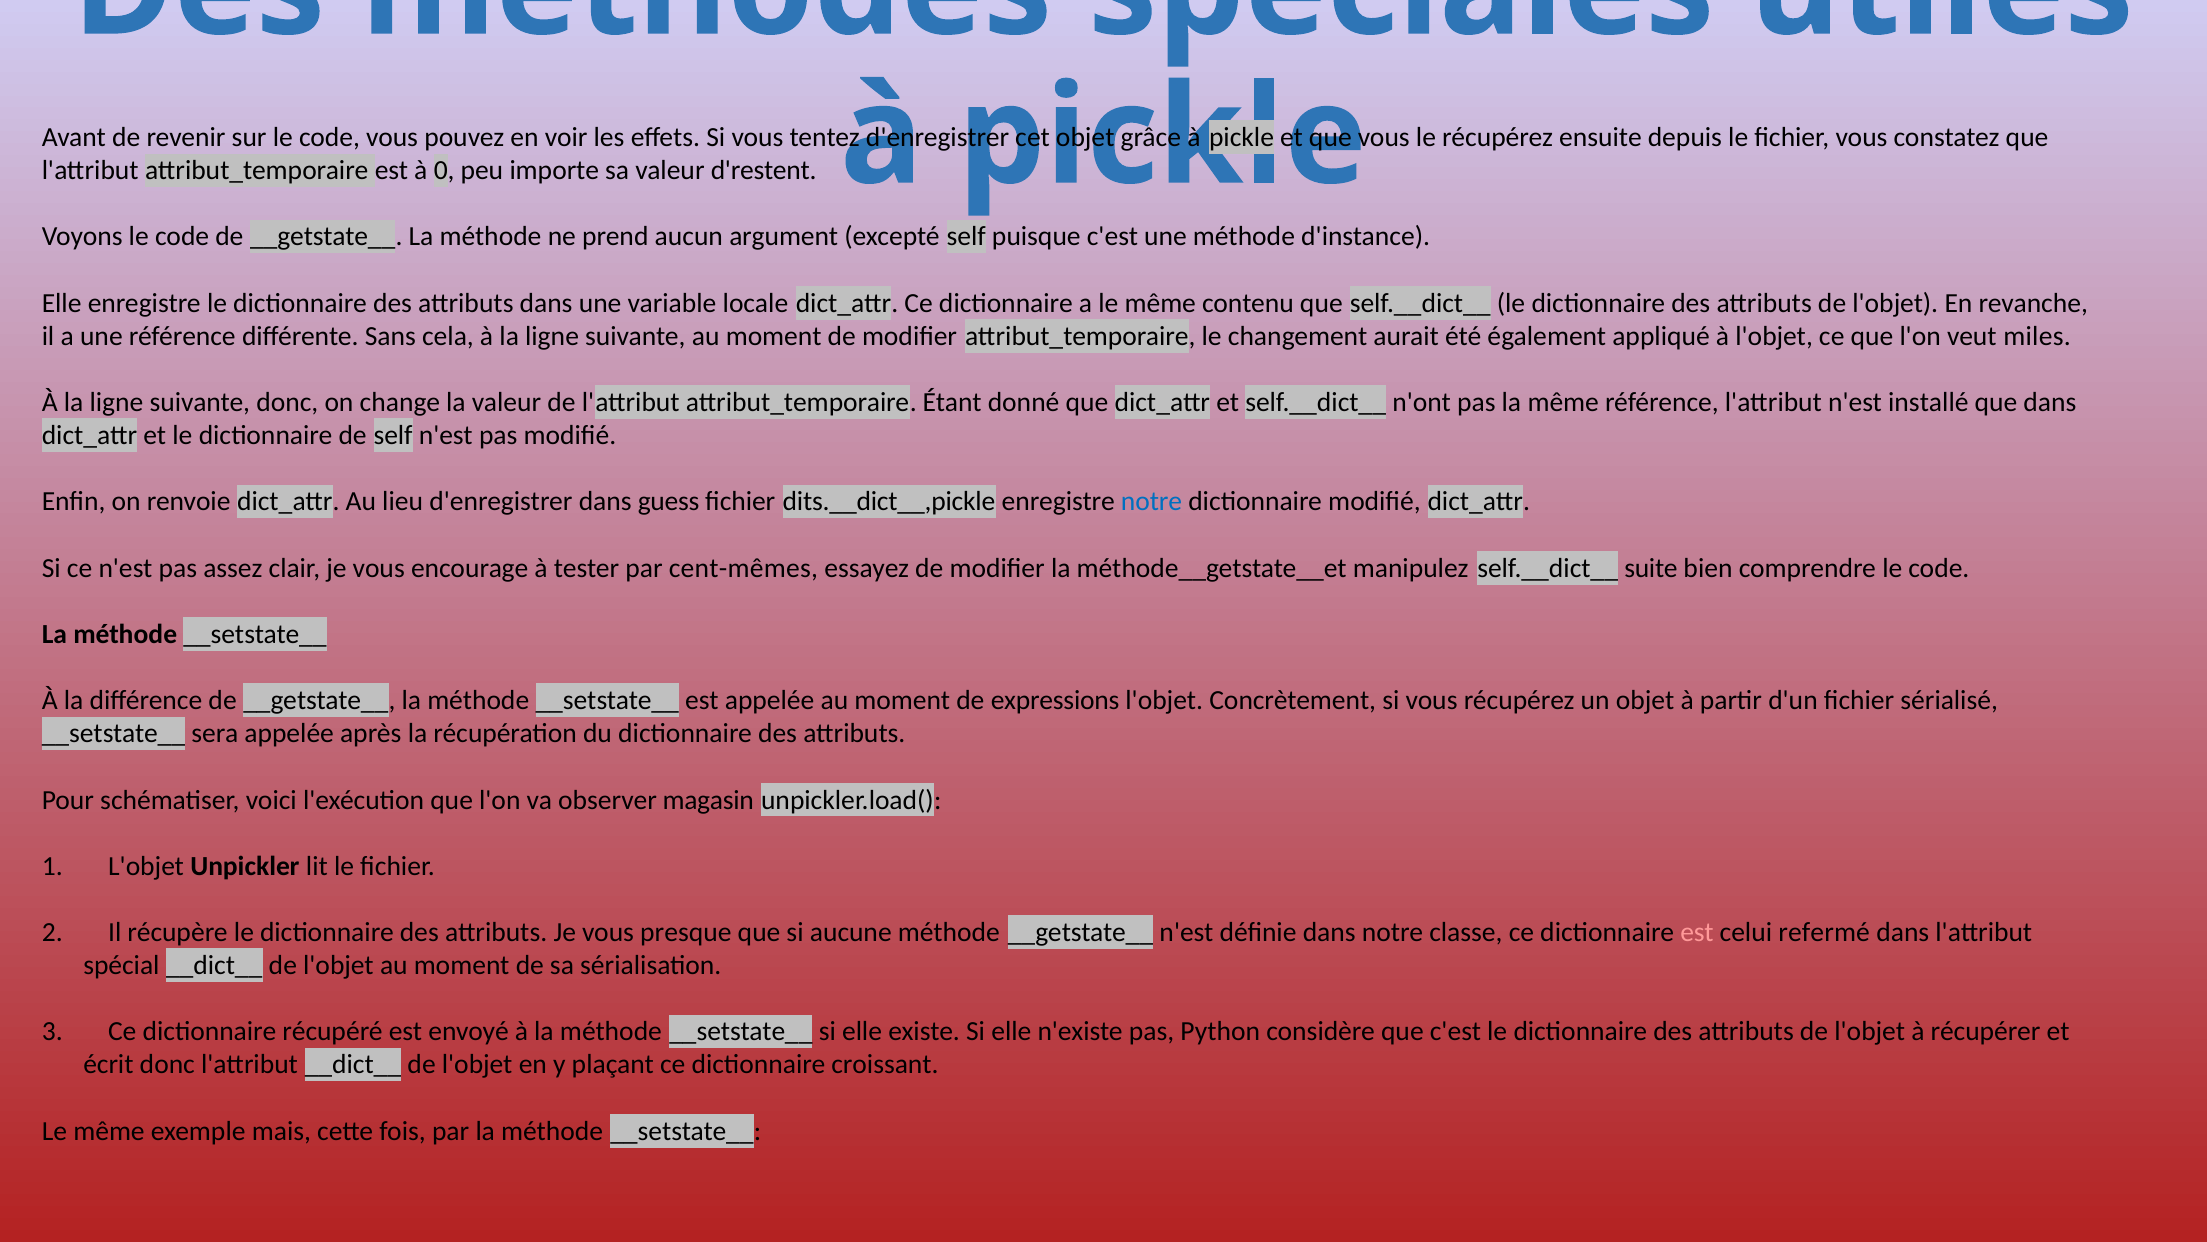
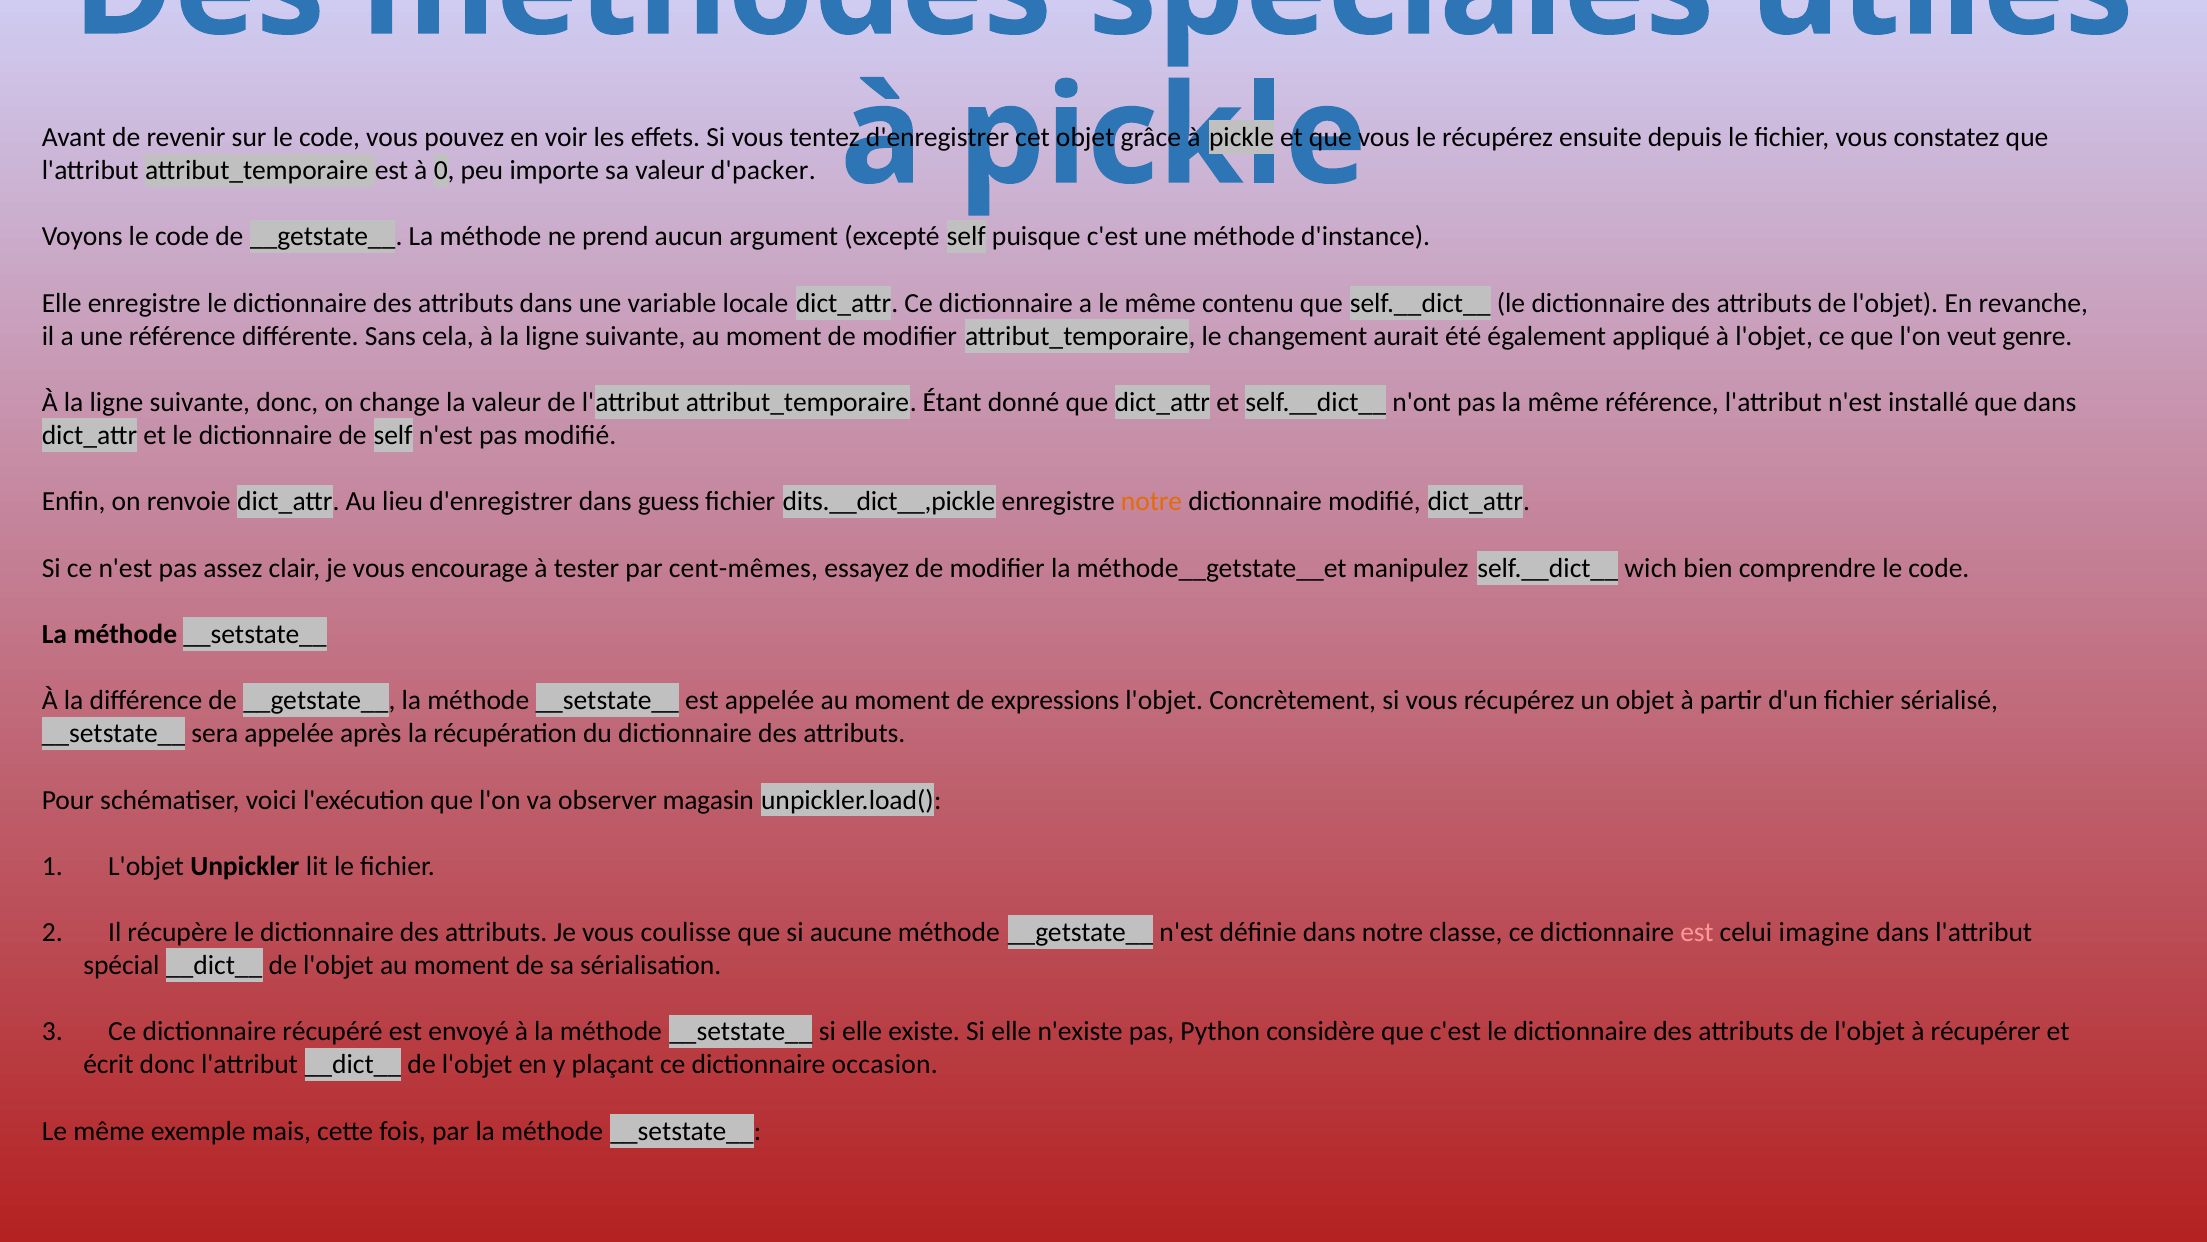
d'restent: d'restent -> d'packer
miles: miles -> genre
notre at (1152, 502) colour: blue -> orange
suite: suite -> wich
presque: presque -> coulisse
refermé: refermé -> imagine
croissant: croissant -> occasion
